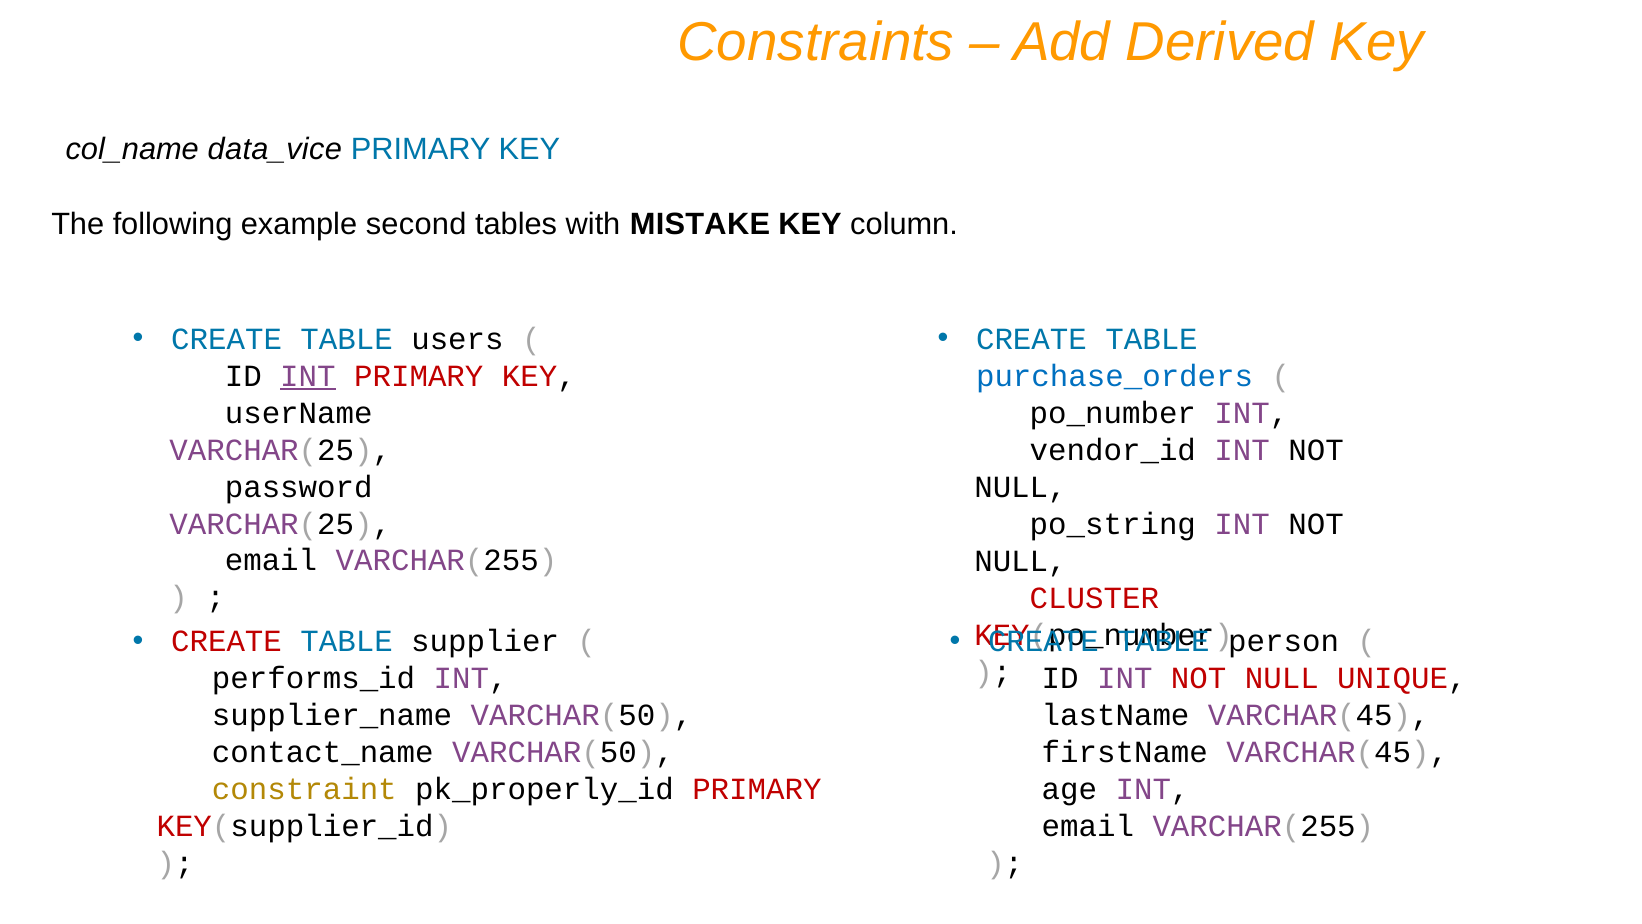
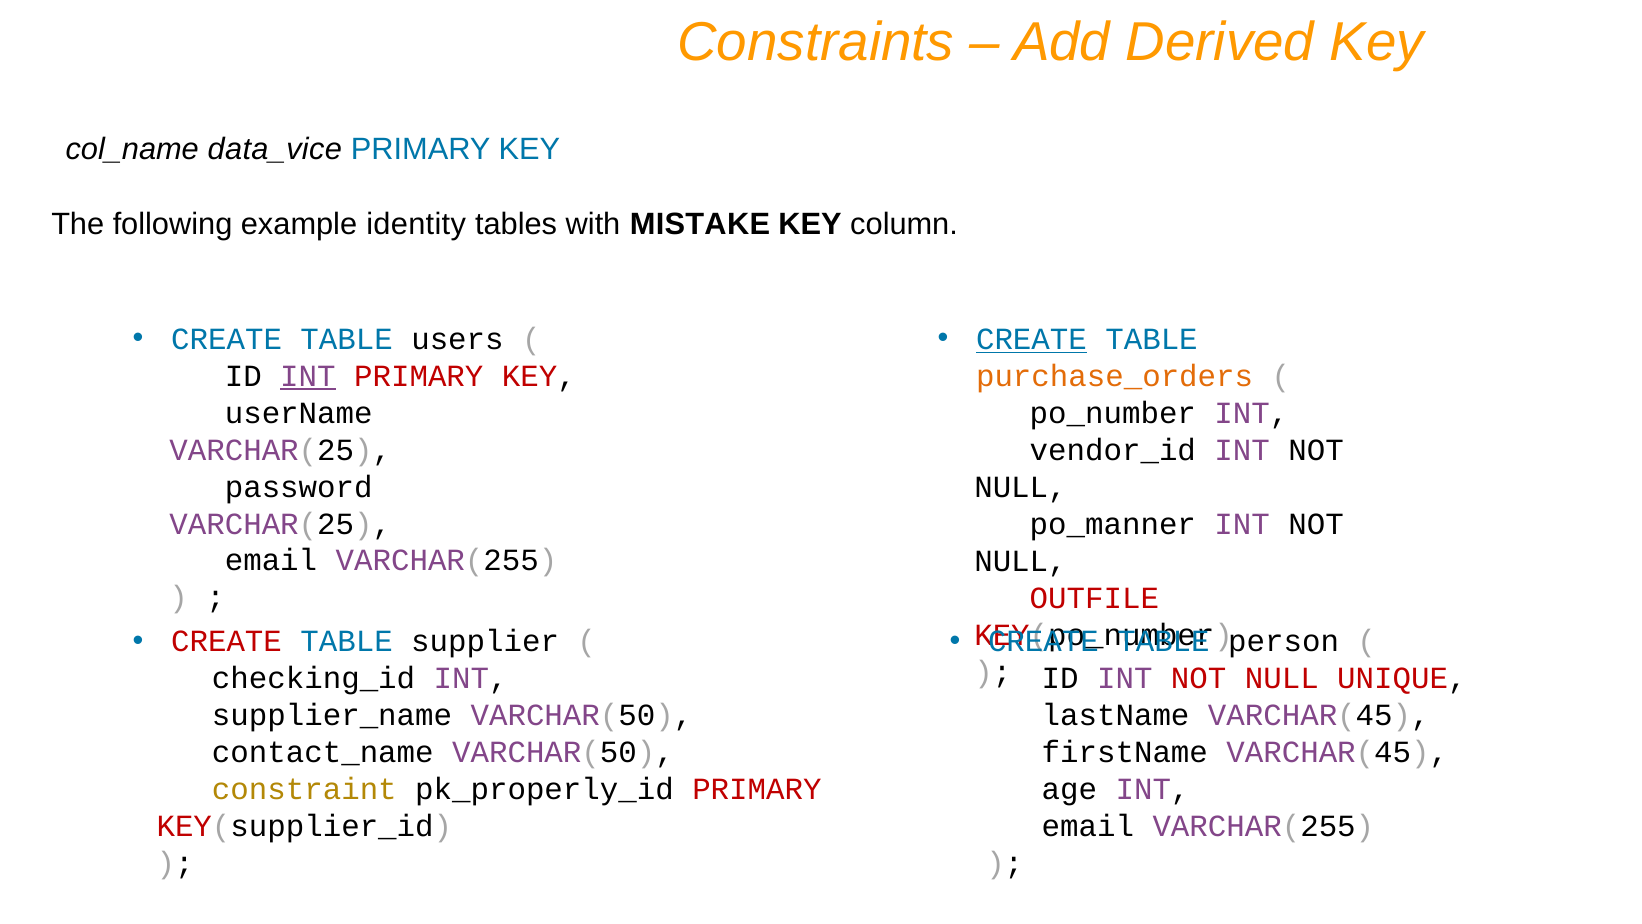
second: second -> identity
CREATE at (1031, 339) underline: none -> present
purchase_orders colour: blue -> orange
po_string: po_string -> po_manner
CLUSTER: CLUSTER -> OUTFILE
performs_id: performs_id -> checking_id
